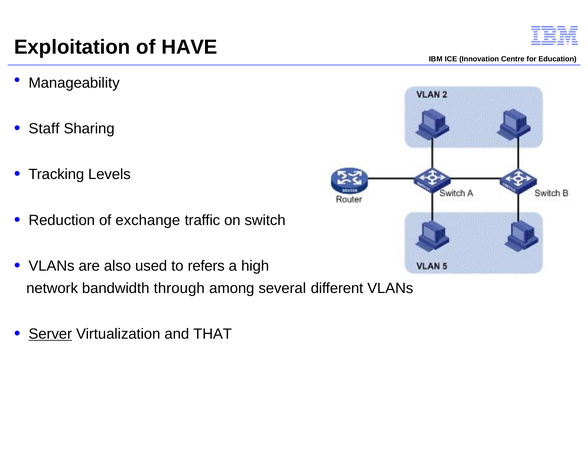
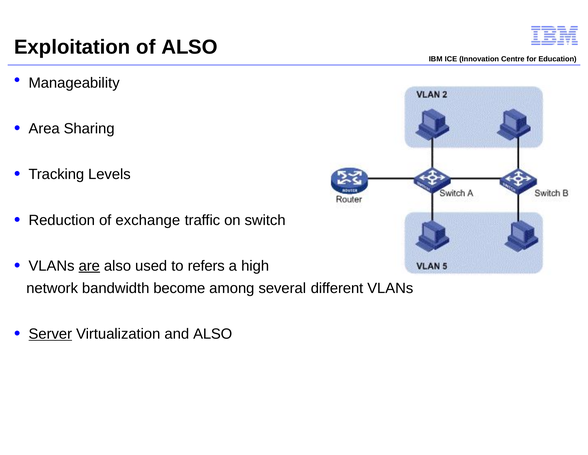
of HAVE: HAVE -> ALSO
Staff: Staff -> Area
are underline: none -> present
through: through -> become
and THAT: THAT -> ALSO
